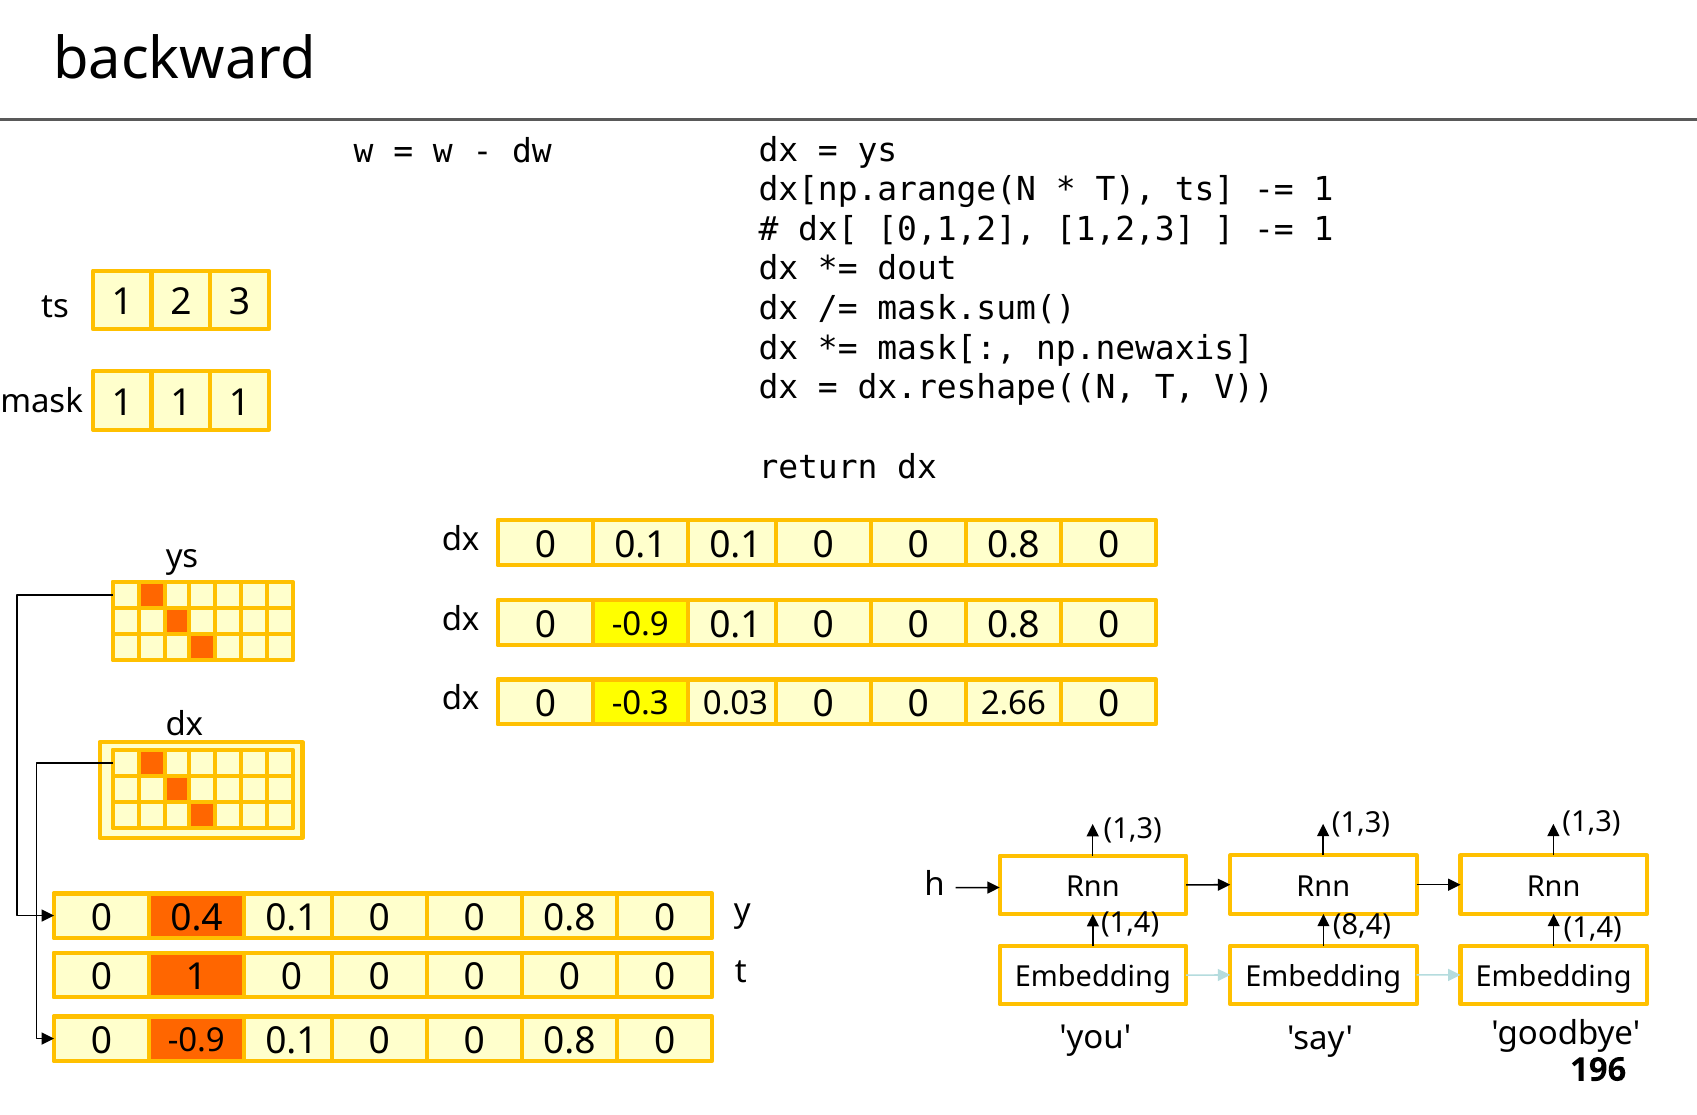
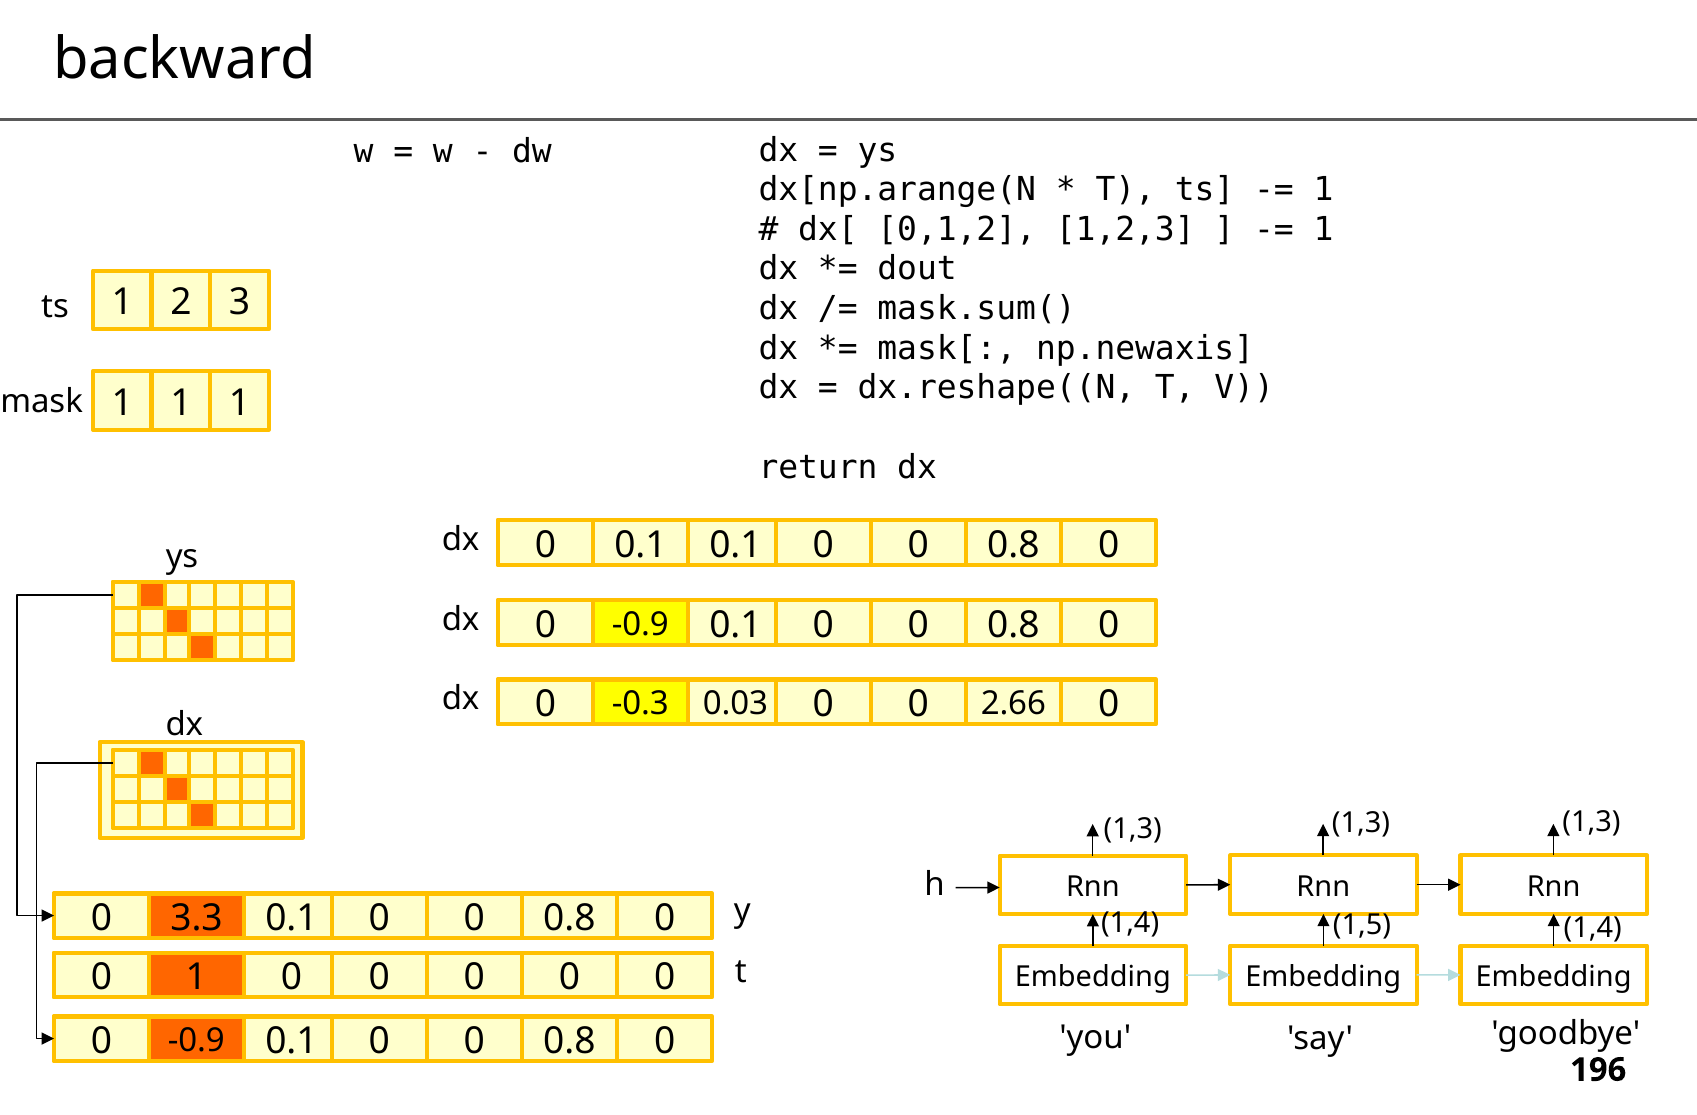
0.4: 0.4 -> 3.3
8,4: 8,4 -> 1,5
